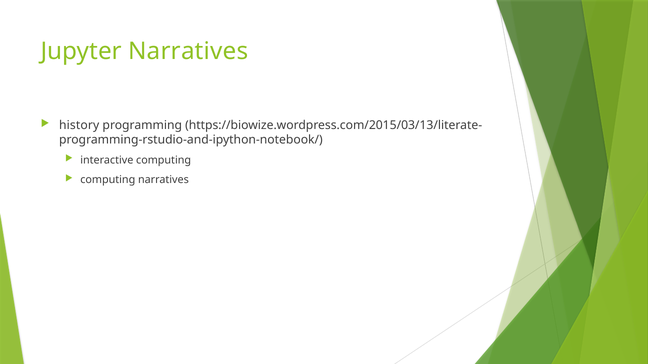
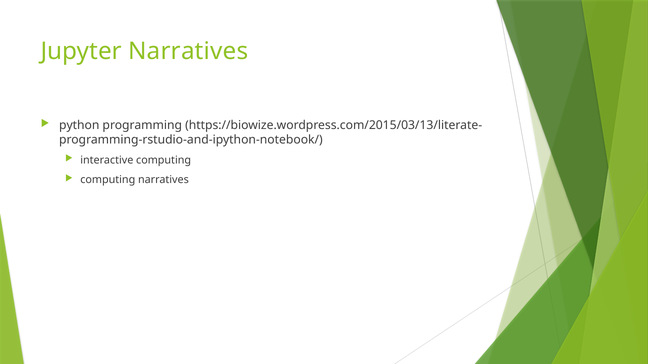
history: history -> python
